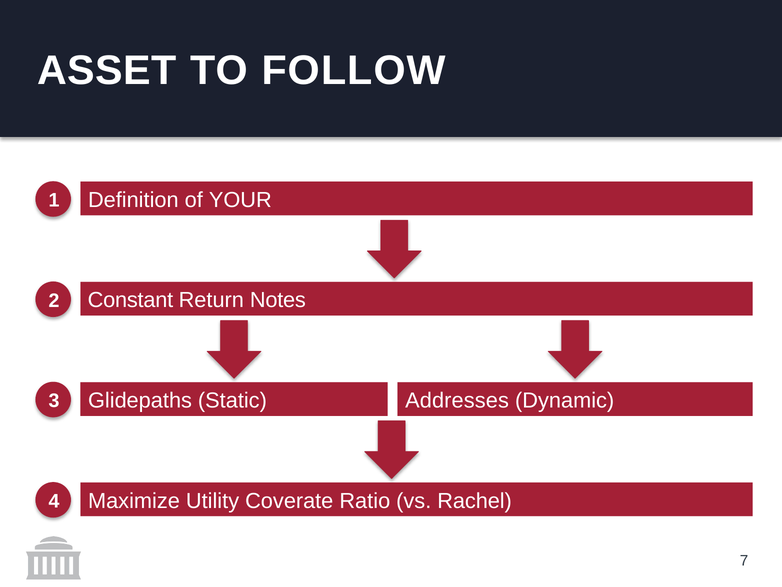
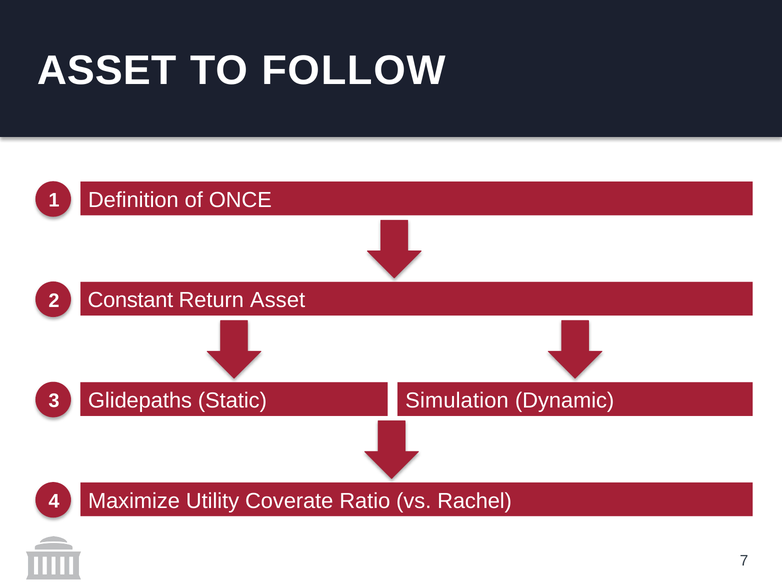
YOUR: YOUR -> ONCE
Return Notes: Notes -> Asset
Addresses: Addresses -> Simulation
